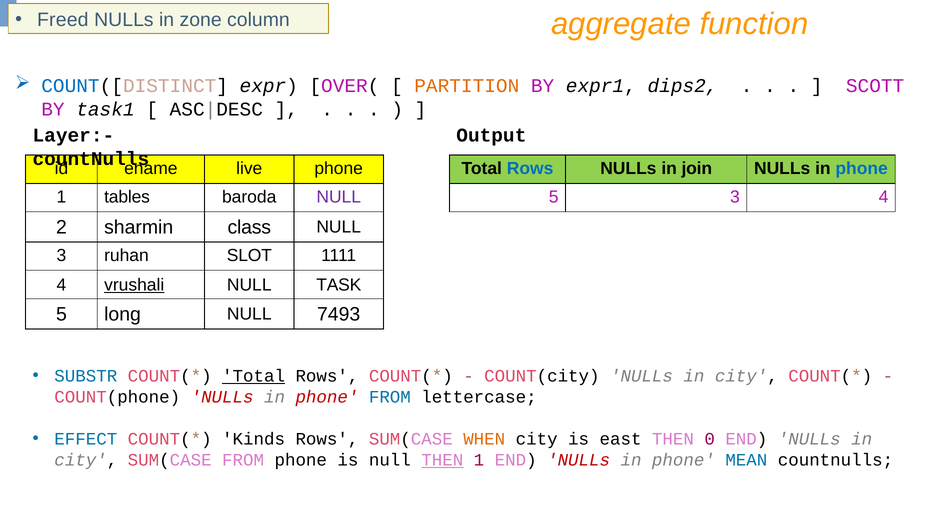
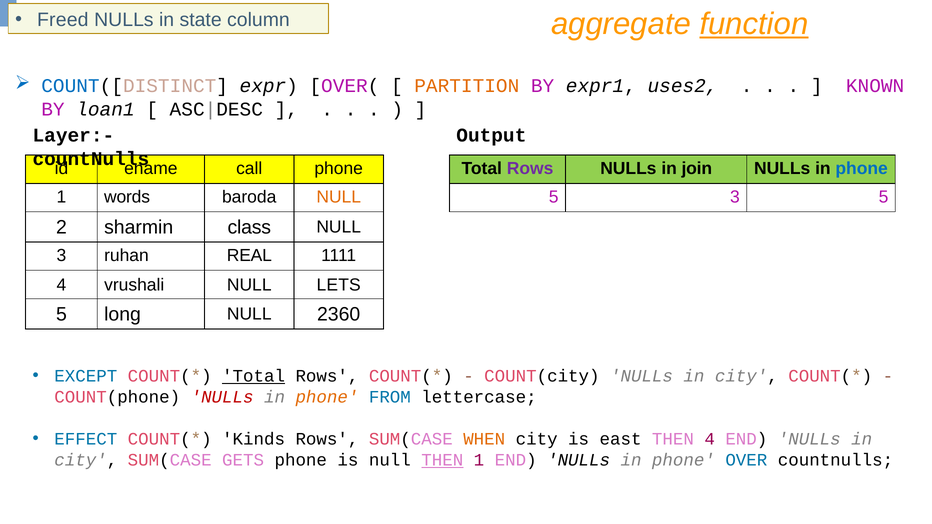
zone: zone -> state
function underline: none -> present
dips2: dips2 -> uses2
SCOTT: SCOTT -> KNOWN
task1: task1 -> loan1
live: live -> call
Rows at (530, 169) colour: blue -> purple
tables: tables -> words
NULL at (339, 197) colour: purple -> orange
3 4: 4 -> 5
SLOT: SLOT -> REAL
vrushali underline: present -> none
TASK: TASK -> LETS
7493: 7493 -> 2360
SUBSTR: SUBSTR -> EXCEPT
phone at (327, 397) colour: red -> orange
THEN 0: 0 -> 4
SUM(CASE FROM: FROM -> GETS
NULLs at (579, 460) colour: red -> black
MEAN: MEAN -> OVER
